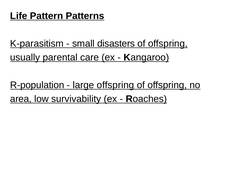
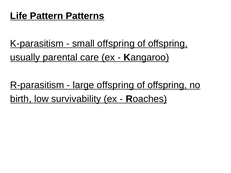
small disasters: disasters -> offspring
R-population: R-population -> R-parasitism
area: area -> birth
